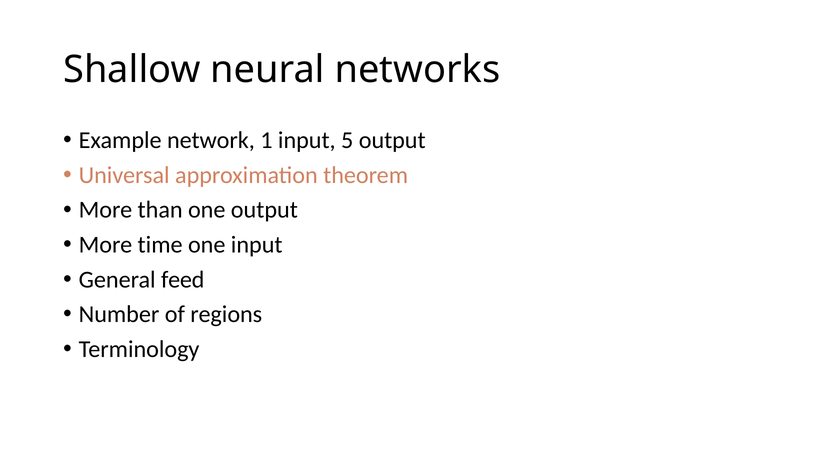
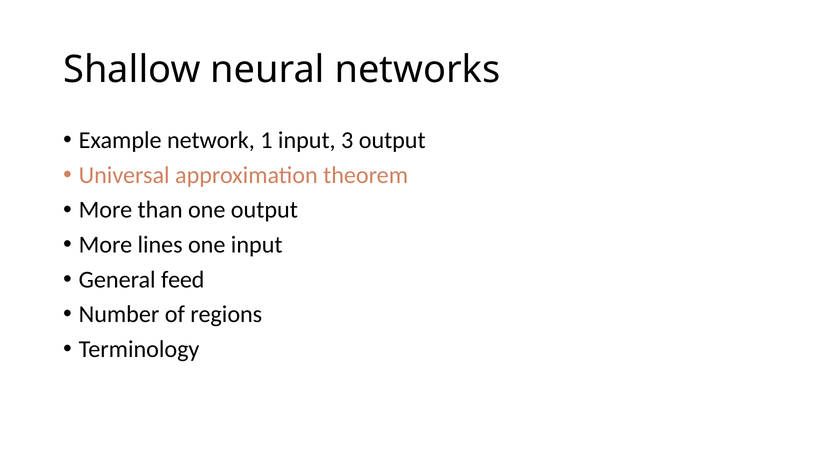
5: 5 -> 3
time: time -> lines
